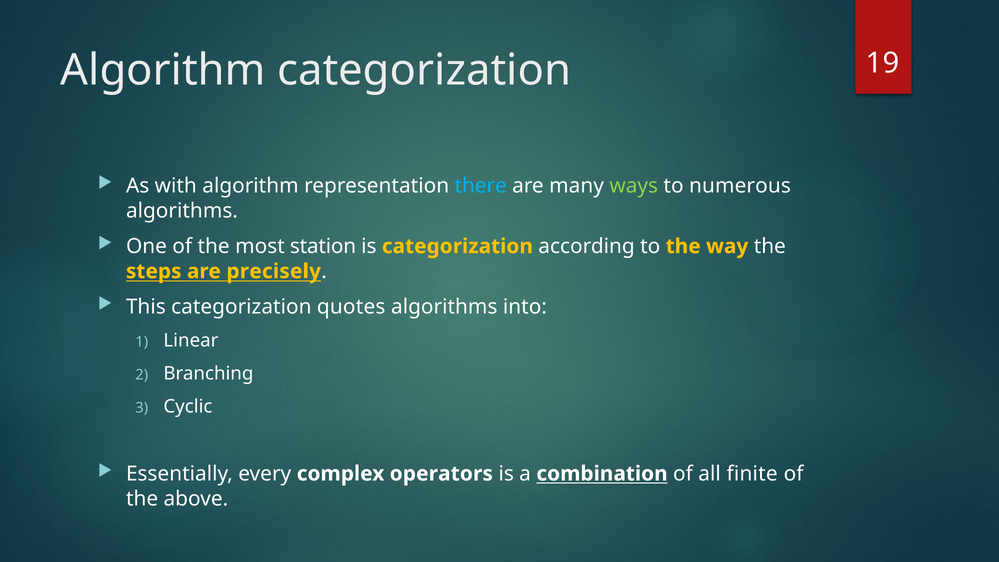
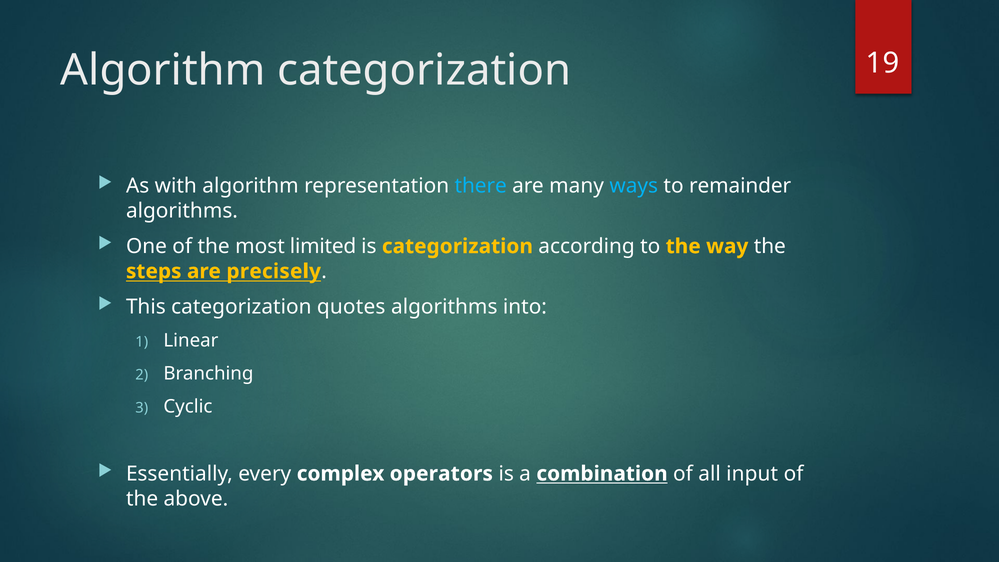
ways colour: light green -> light blue
numerous: numerous -> remainder
station: station -> limited
finite: finite -> input
